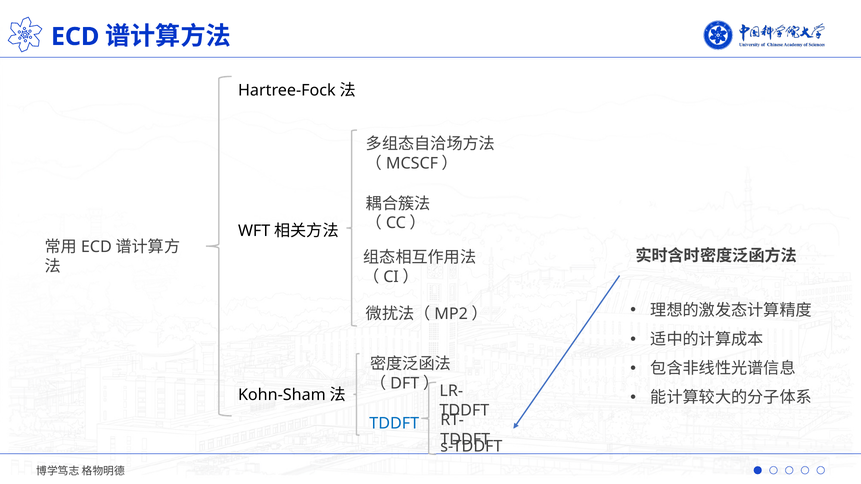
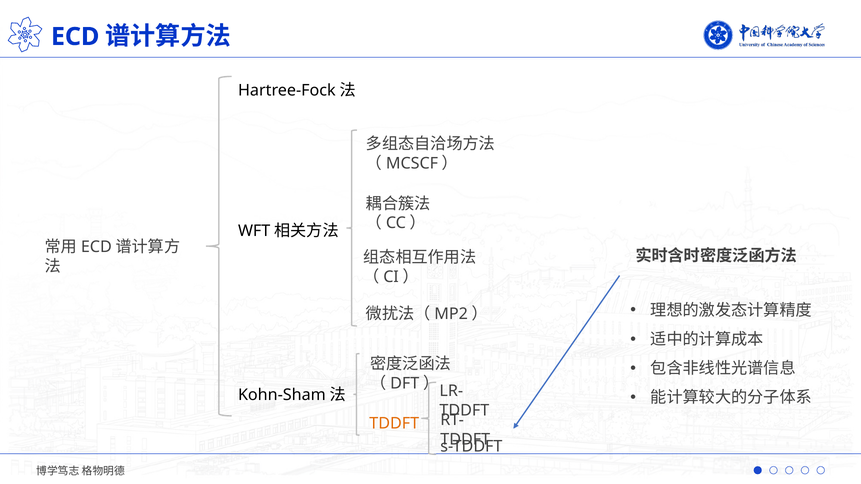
TDDFT at (394, 424) colour: blue -> orange
